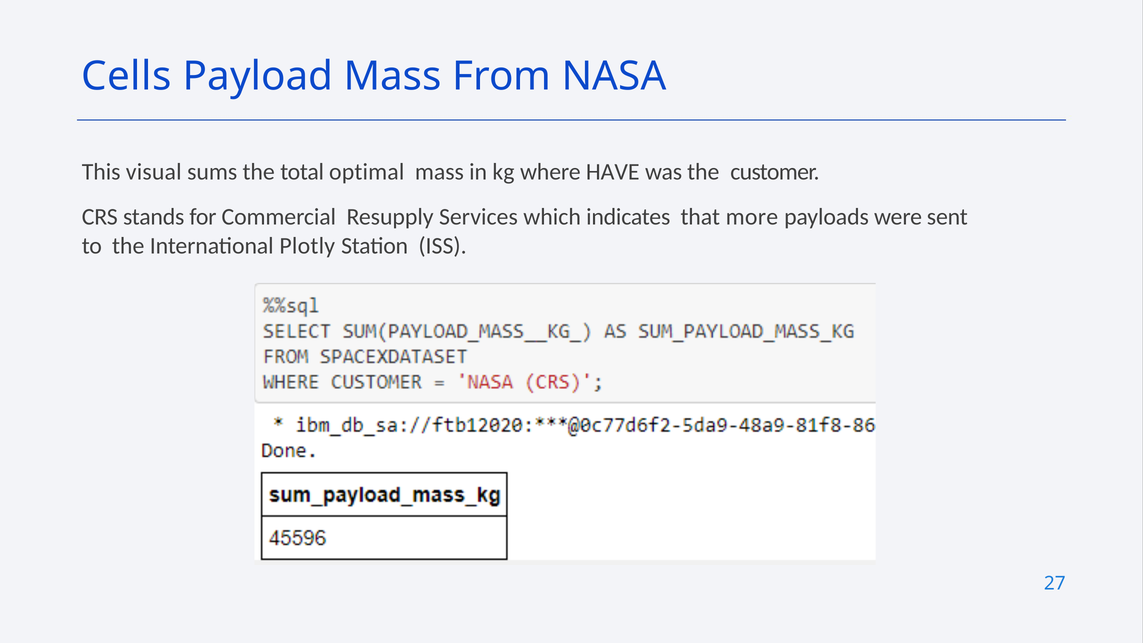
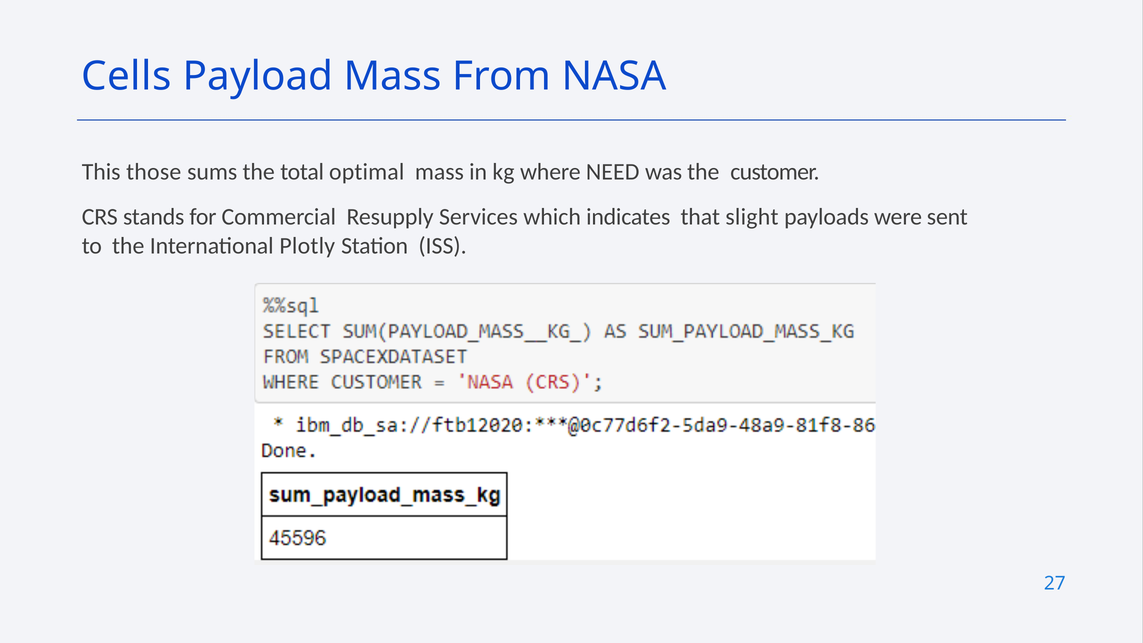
visual: visual -> those
HAVE: HAVE -> NEED
more: more -> slight
